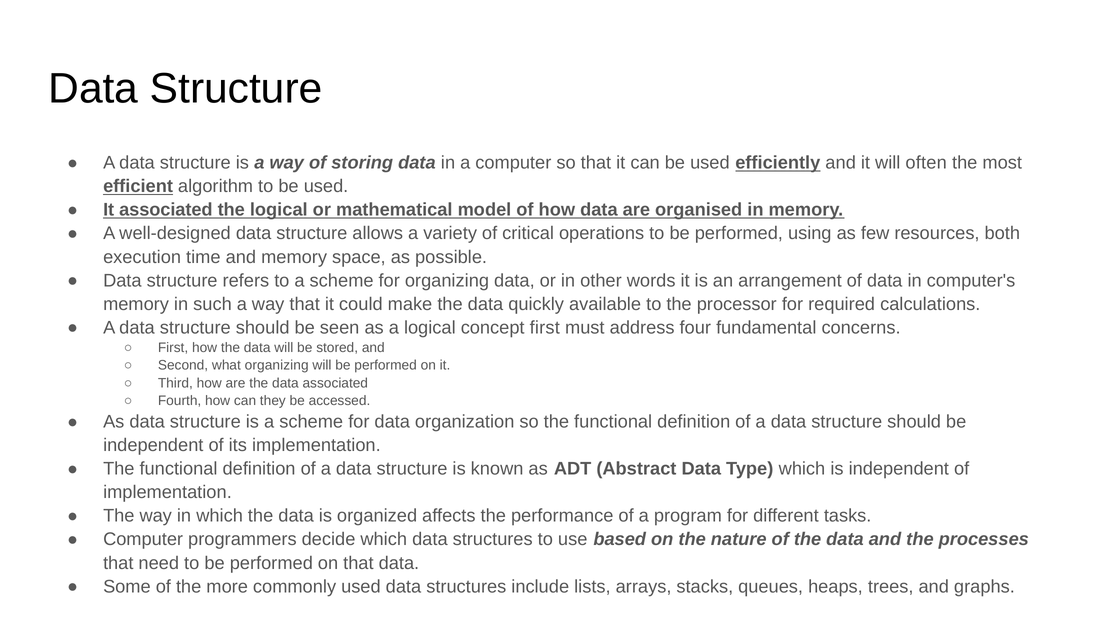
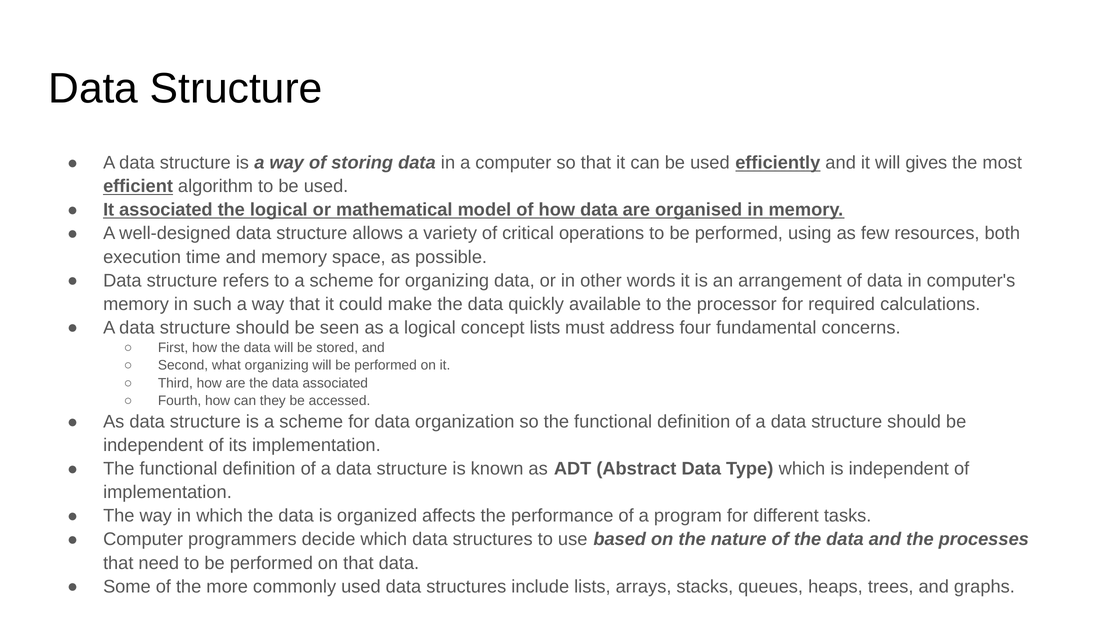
often: often -> gives
concept first: first -> lists
